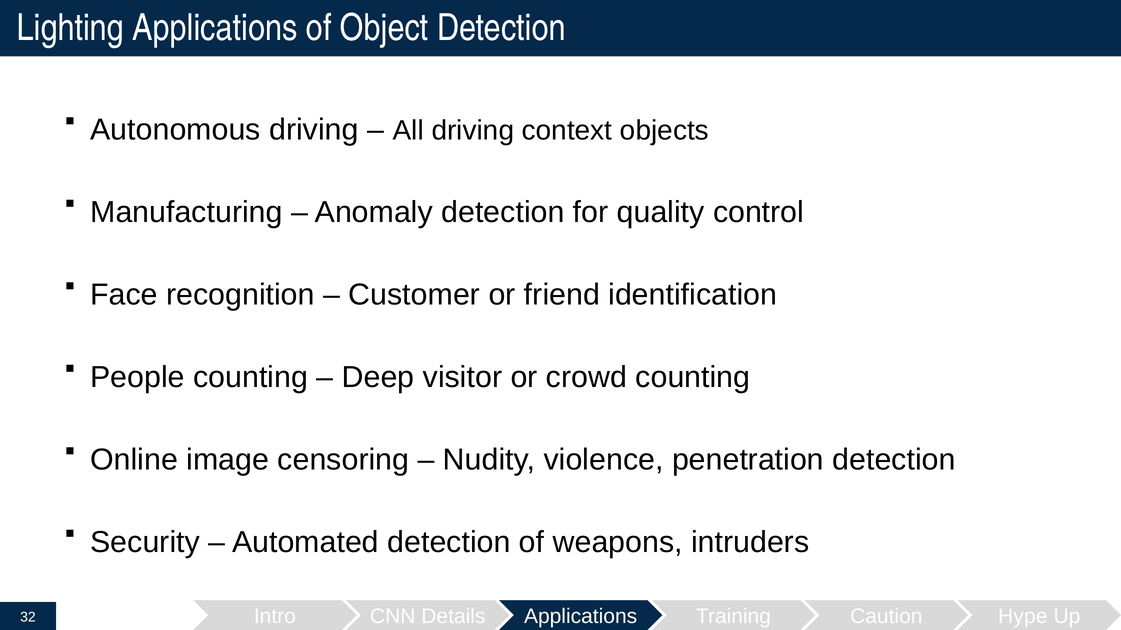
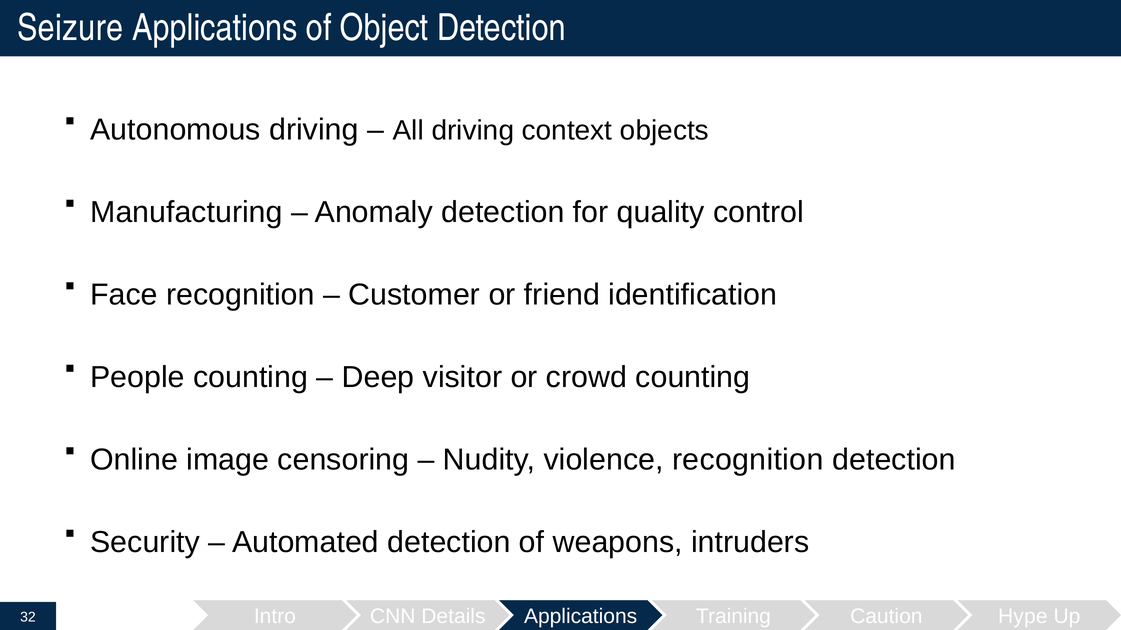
Lighting: Lighting -> Seizure
violence penetration: penetration -> recognition
